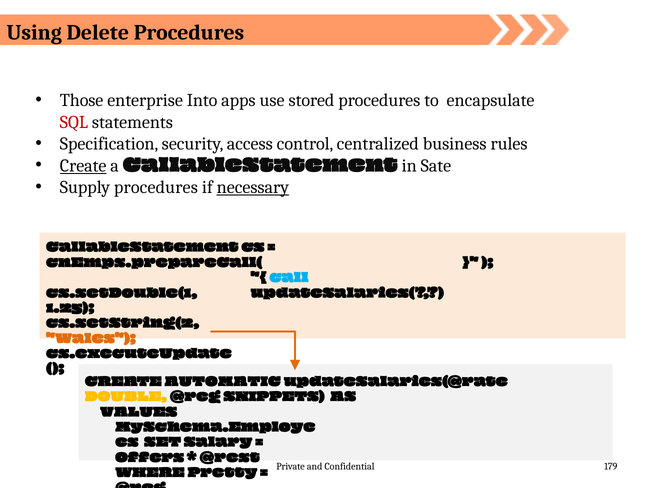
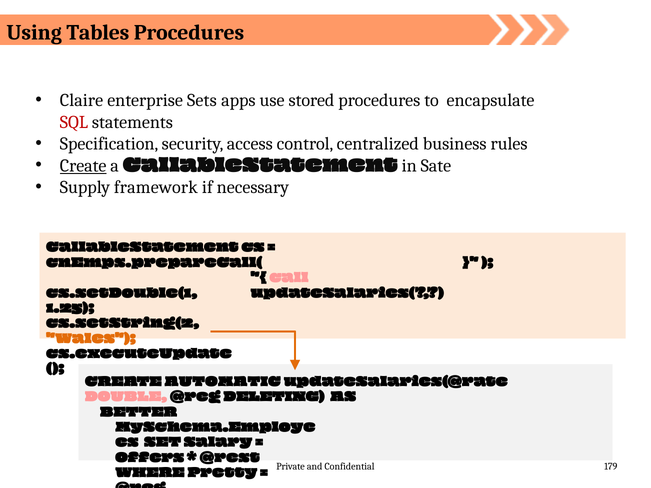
Delete: Delete -> Tables
Those: Those -> Claire
Into: Into -> Sets
Supply procedures: procedures -> framework
necessary underline: present -> none
call colour: light blue -> pink
DOUBLE colour: yellow -> pink
SNIPPETS: SNIPPETS -> DELETING
VALUES: VALUES -> BETTER
